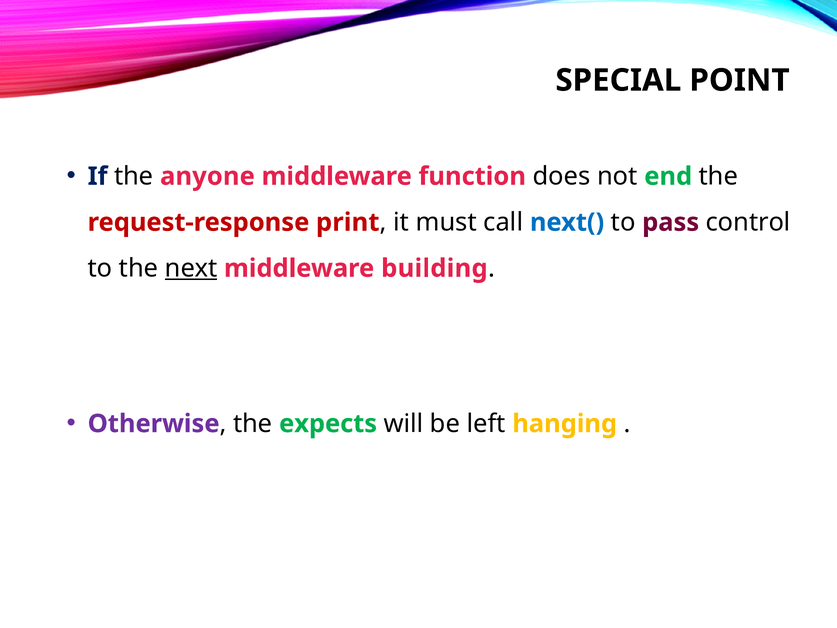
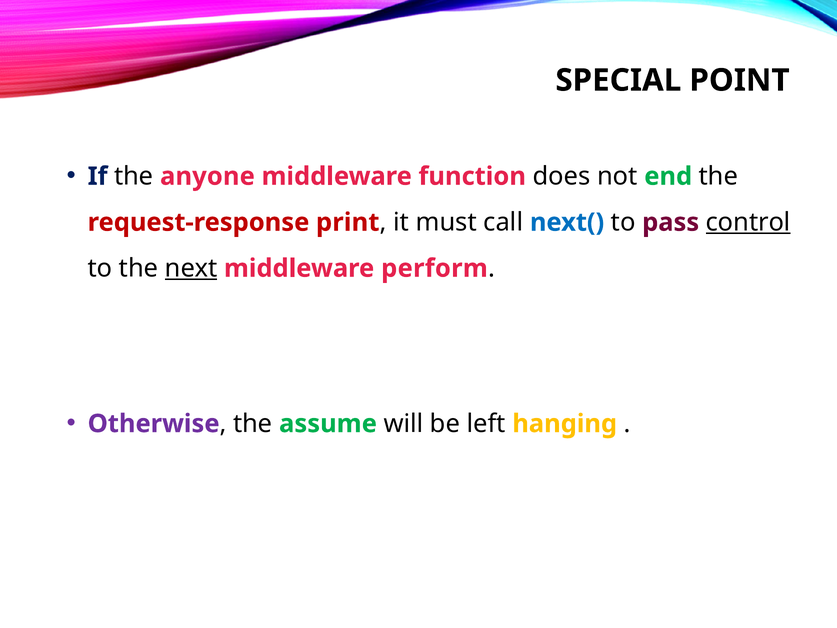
control underline: none -> present
building: building -> perform
expects: expects -> assume
